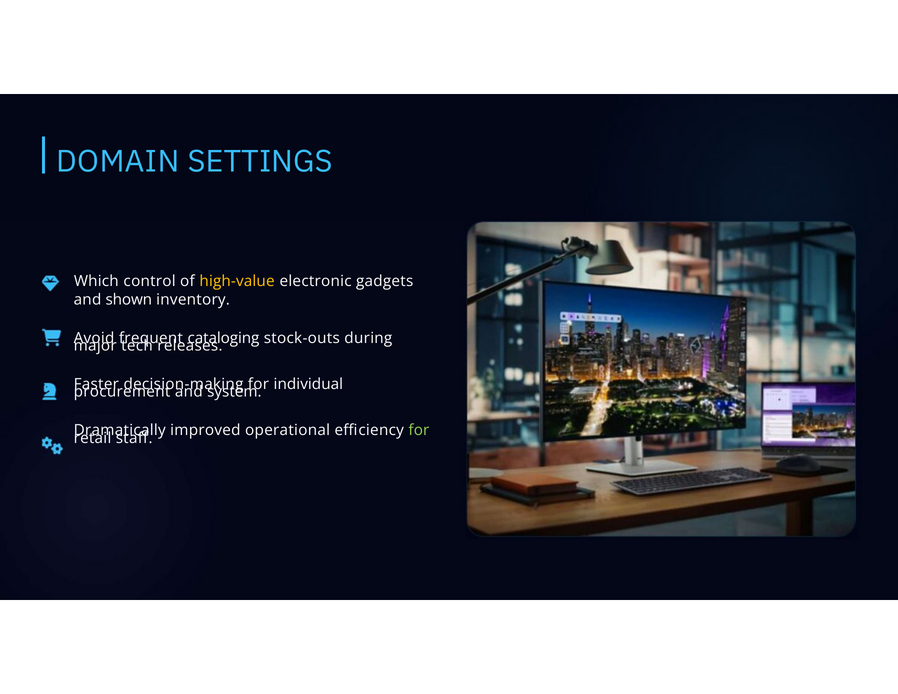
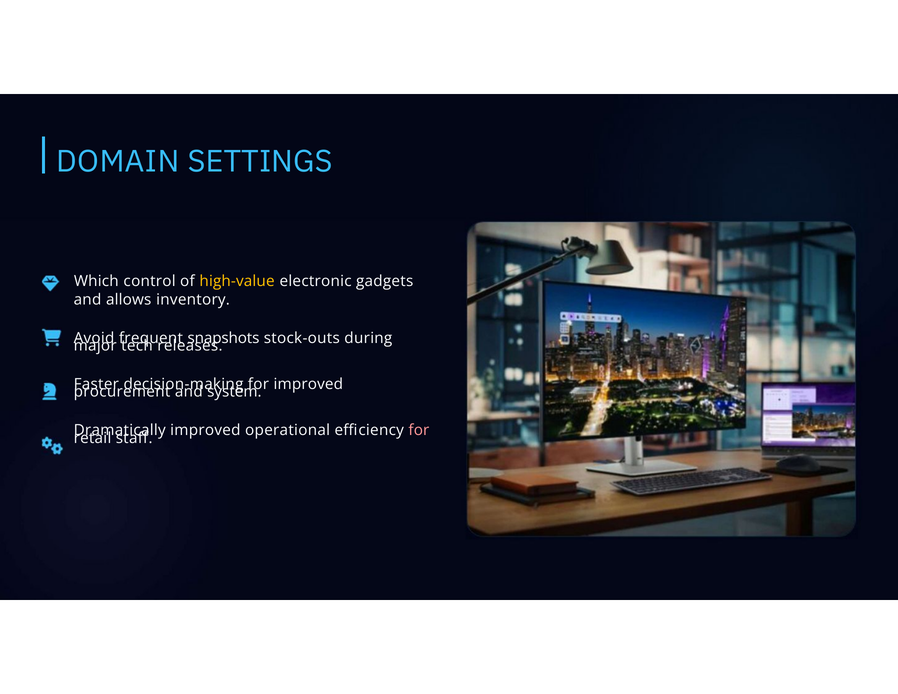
shown: shown -> allows
cataloging: cataloging -> snapshots
for individual: individual -> improved
for at (419, 430) colour: light green -> pink
